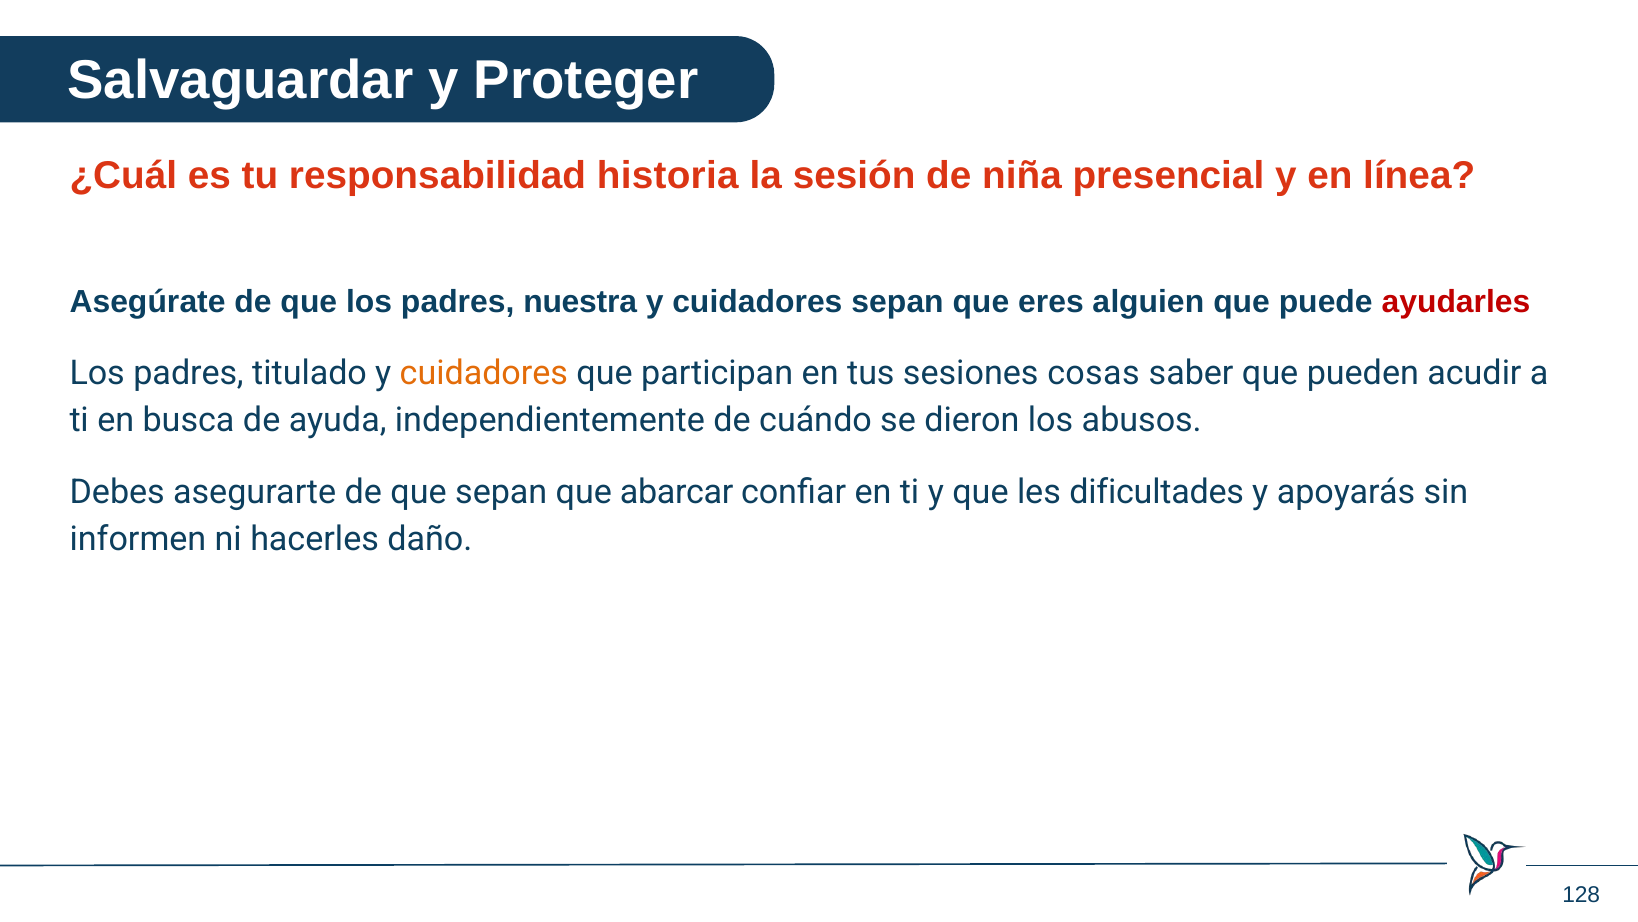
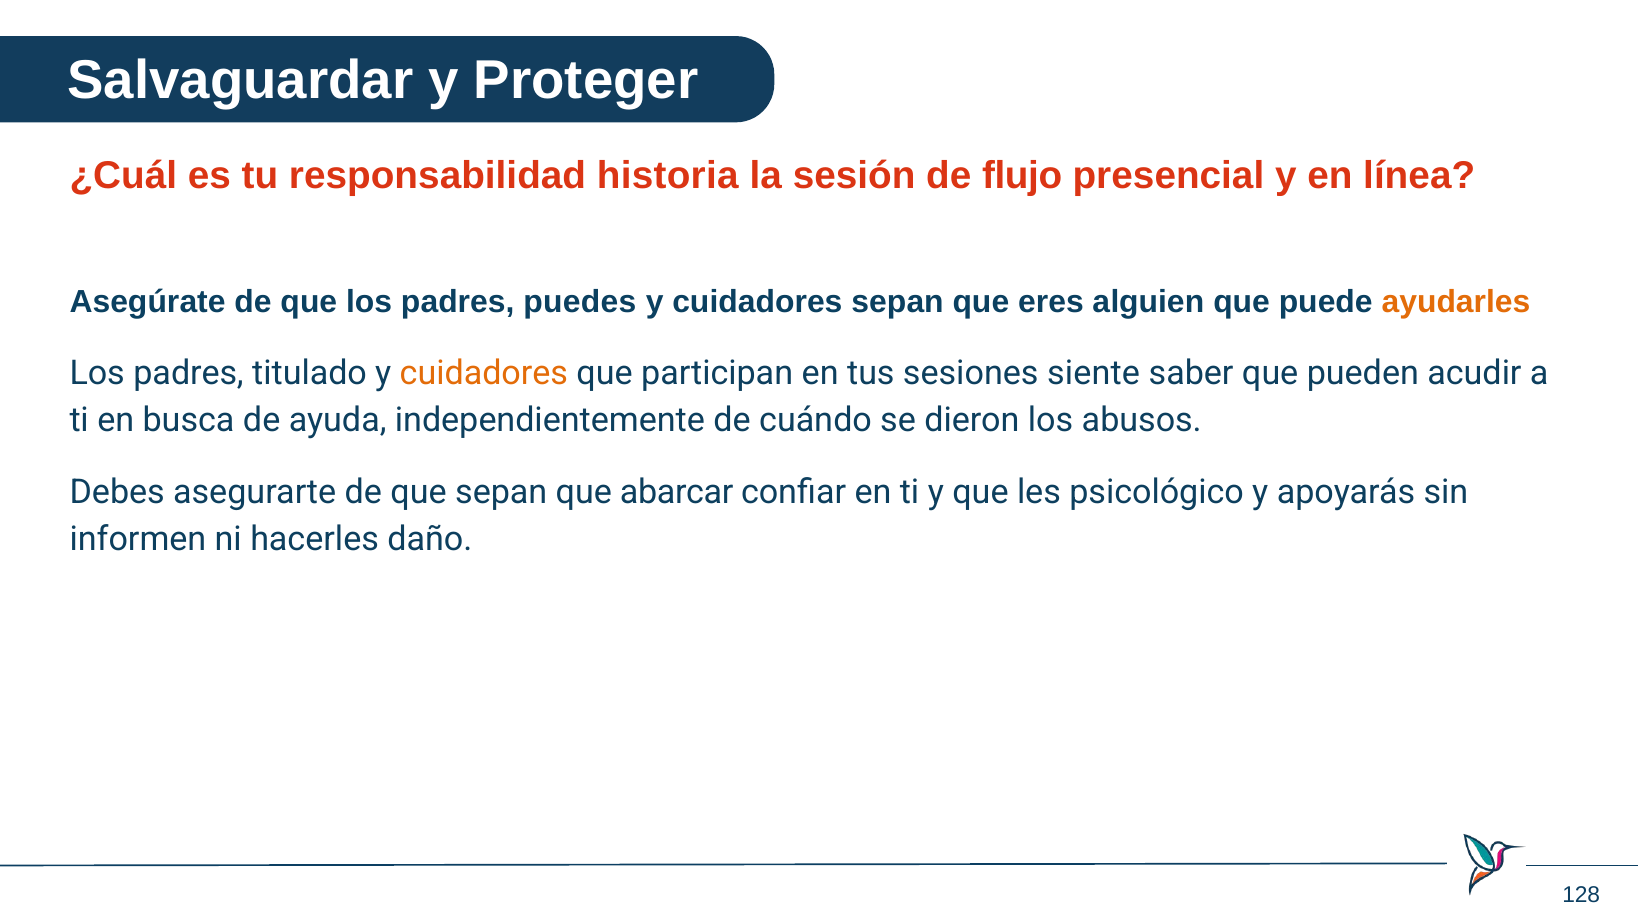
niña: niña -> flujo
nuestra: nuestra -> puedes
ayudarles colour: red -> orange
cosas: cosas -> siente
dificultades: dificultades -> psicológico
